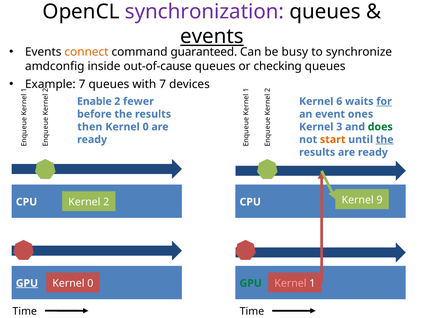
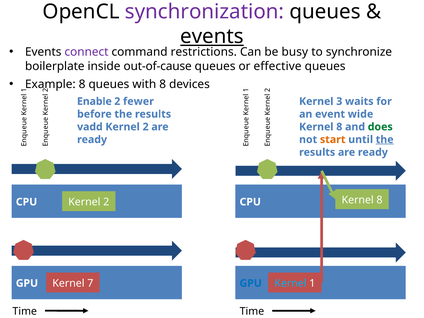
connect colour: orange -> purple
guaranteed: guaranteed -> restrictions
amdconfig: amdconfig -> boilerplate
checking: checking -> effective
7 at (82, 84): 7 -> 8
with 7: 7 -> 8
6: 6 -> 3
for underline: present -> none
ones: ones -> wide
then: then -> vadd
0 at (146, 127): 0 -> 2
3 at (339, 127): 3 -> 8
9 at (380, 200): 9 -> 8
0 at (90, 283): 0 -> 7
Kernel at (290, 283) colour: pink -> light blue
GPU at (27, 283) underline: present -> none
GPU at (251, 283) colour: green -> blue
